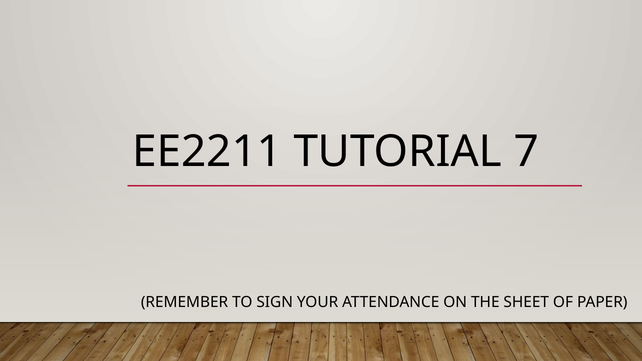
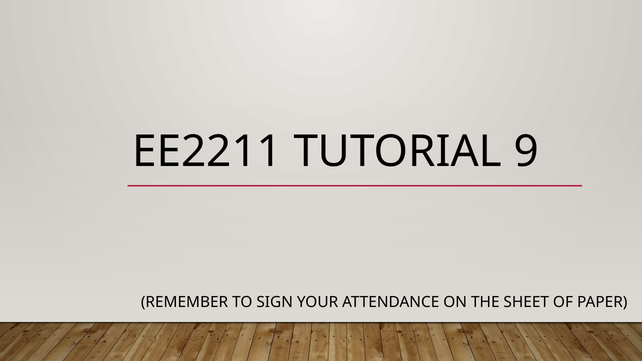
7: 7 -> 9
